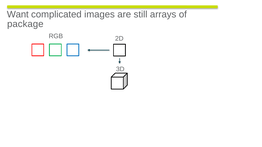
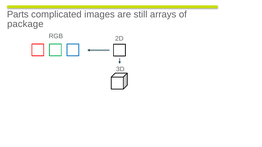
Want: Want -> Parts
